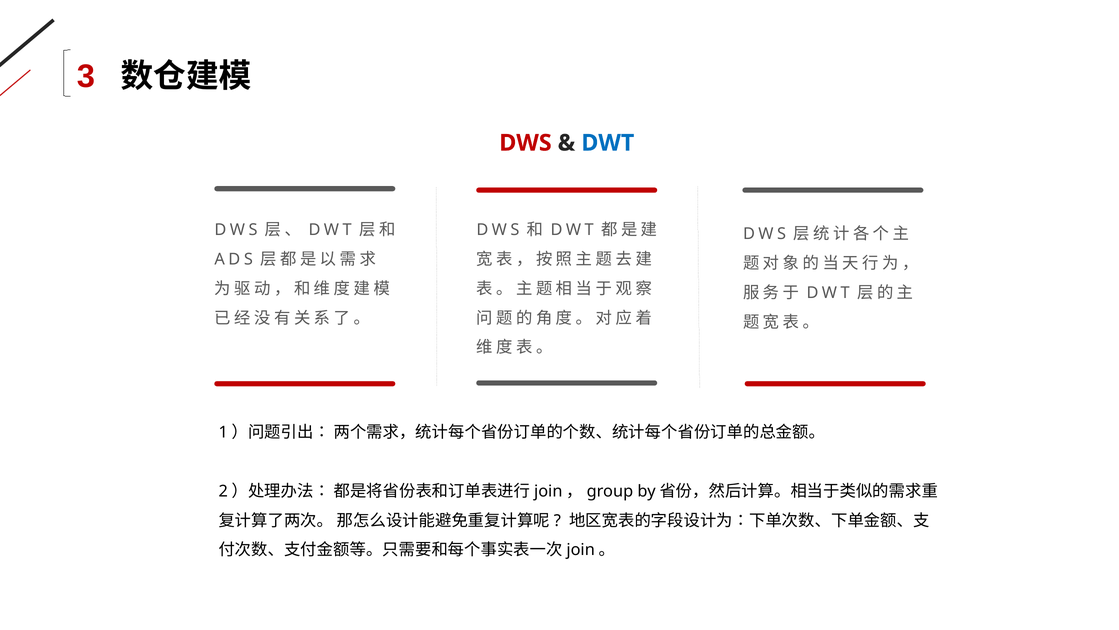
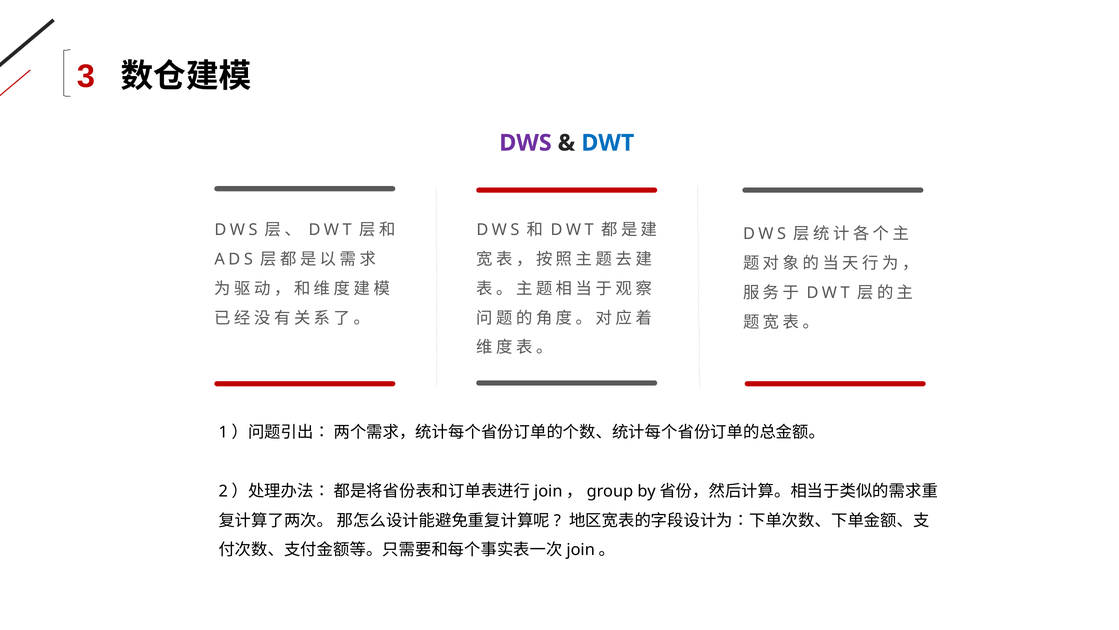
DWS at (525, 143) colour: red -> purple
